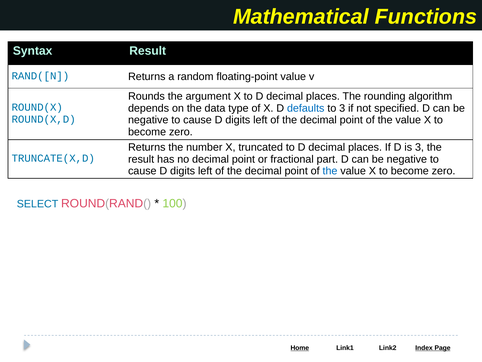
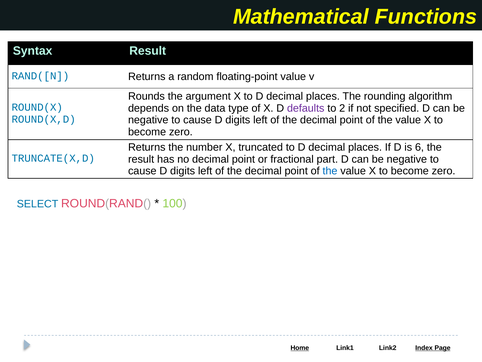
defaults colour: blue -> purple
to 3: 3 -> 2
is 3: 3 -> 6
